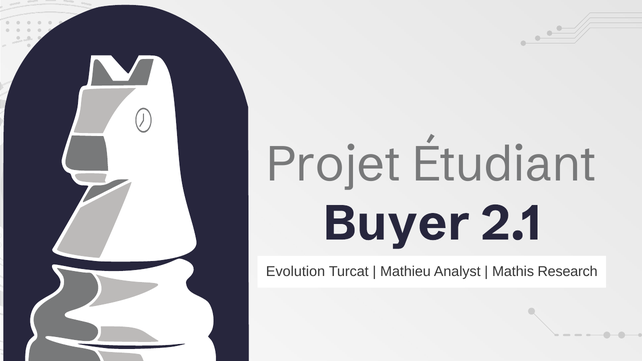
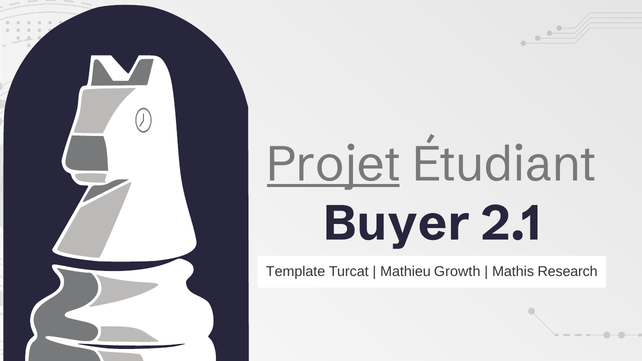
Projet underline: none -> present
Evolution: Evolution -> Template
Analyst: Analyst -> Growth
